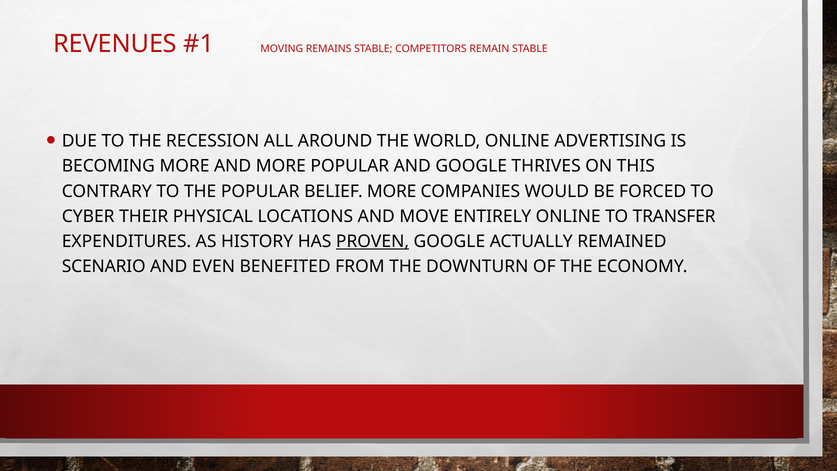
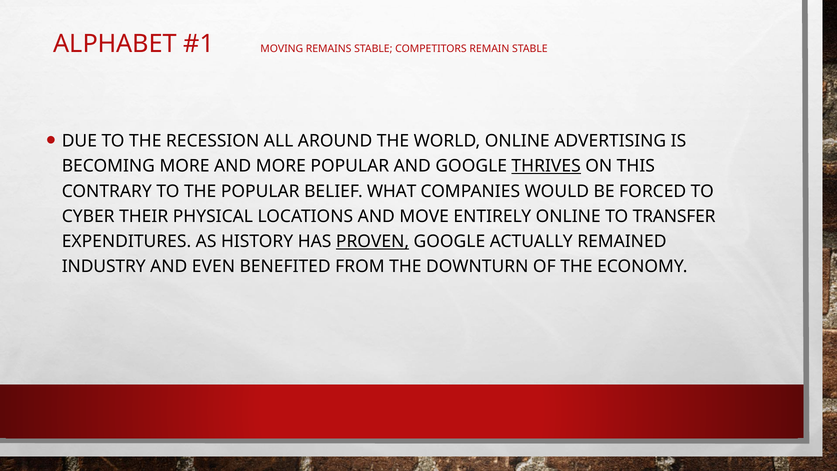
REVENUES: REVENUES -> ALPHABET
THRIVES underline: none -> present
BELIEF MORE: MORE -> WHAT
SCENARIO: SCENARIO -> INDUSTRY
